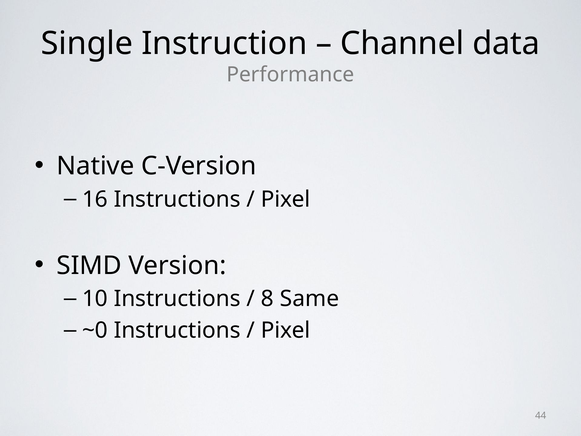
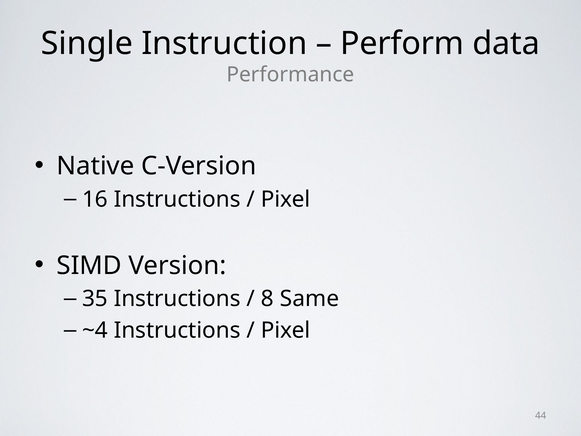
Channel: Channel -> Perform
10: 10 -> 35
~0: ~0 -> ~4
